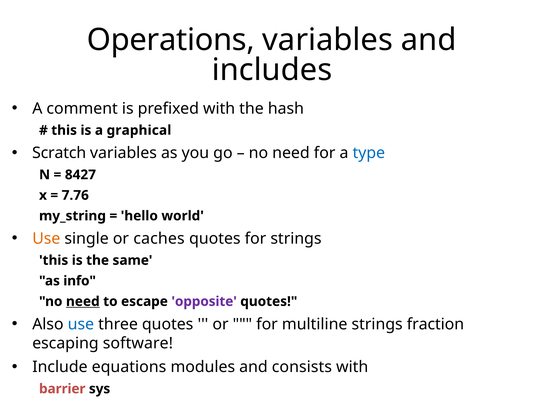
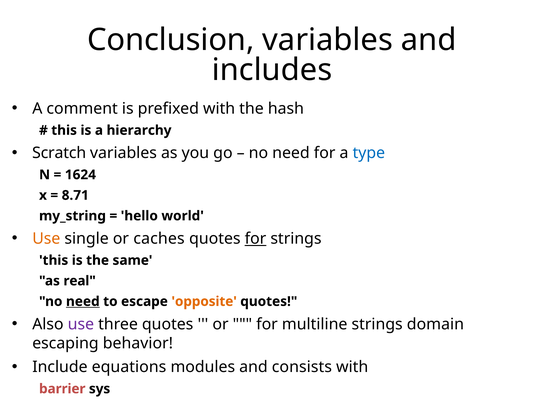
Operations: Operations -> Conclusion
graphical: graphical -> hierarchy
8427: 8427 -> 1624
7.76: 7.76 -> 8.71
for at (255, 239) underline: none -> present
info: info -> real
opposite colour: purple -> orange
use at (81, 324) colour: blue -> purple
fraction: fraction -> domain
software: software -> behavior
